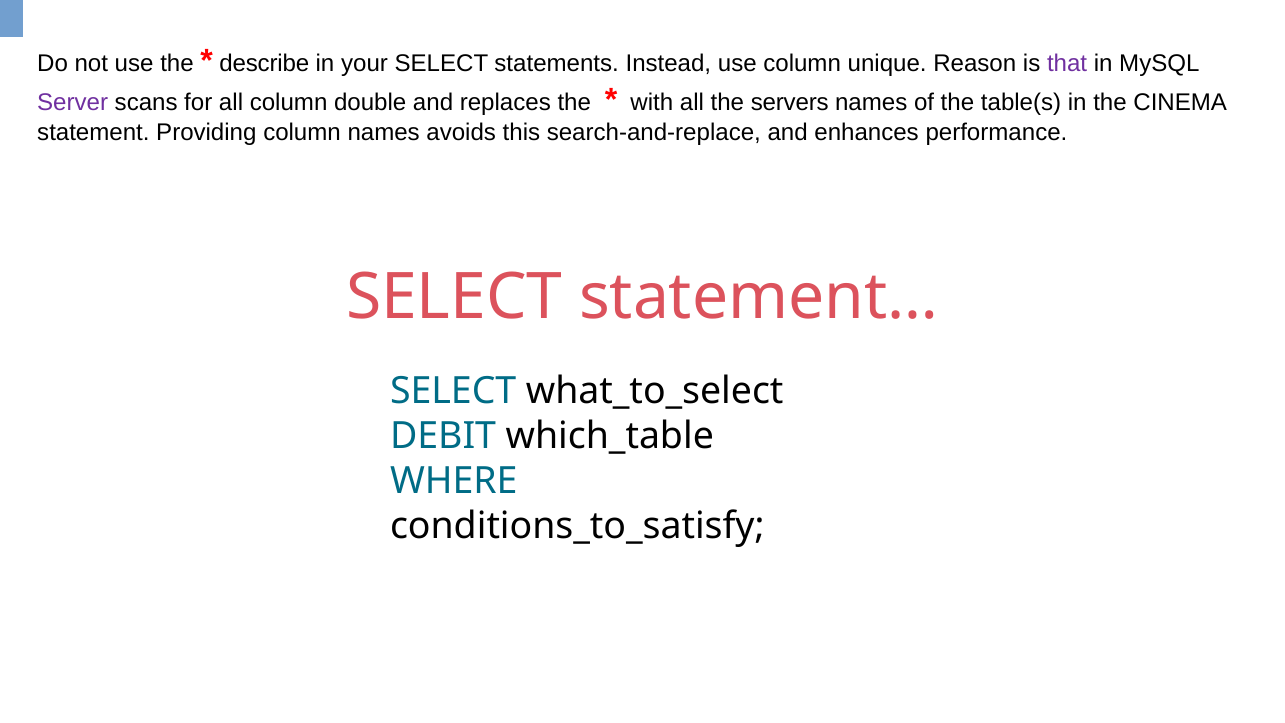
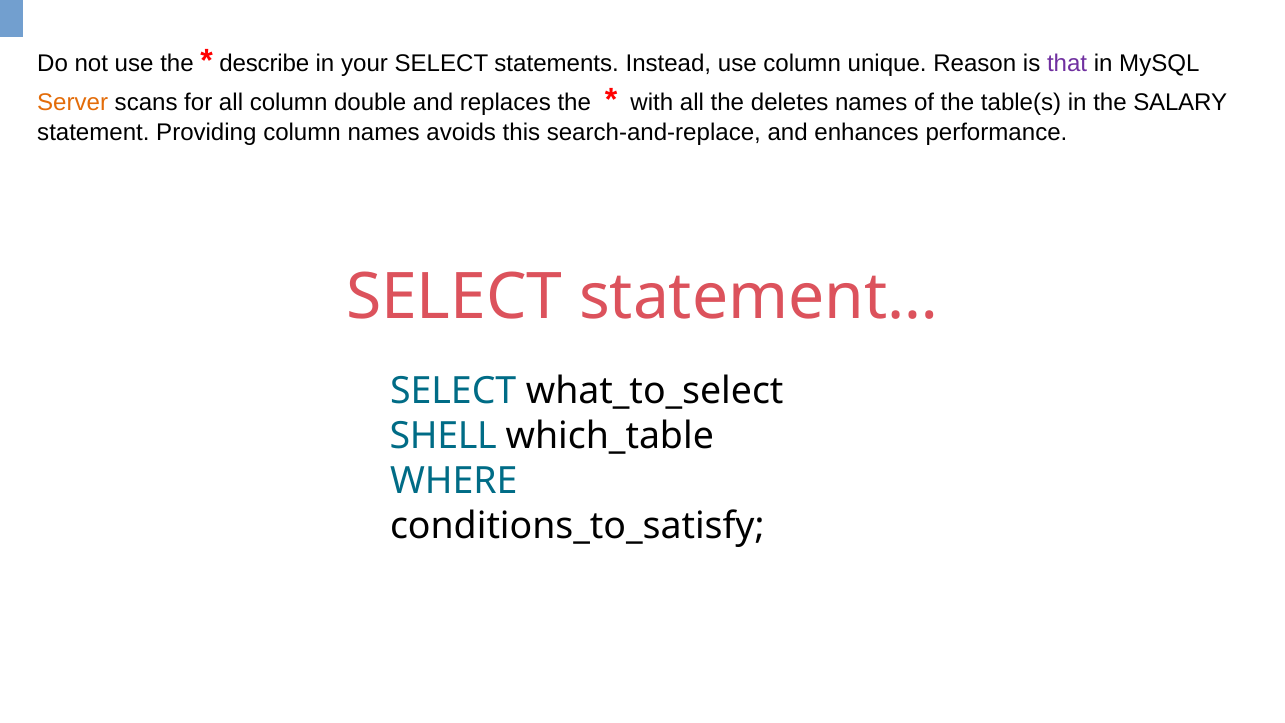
Server colour: purple -> orange
servers: servers -> deletes
CINEMA: CINEMA -> SALARY
DEBIT: DEBIT -> SHELL
